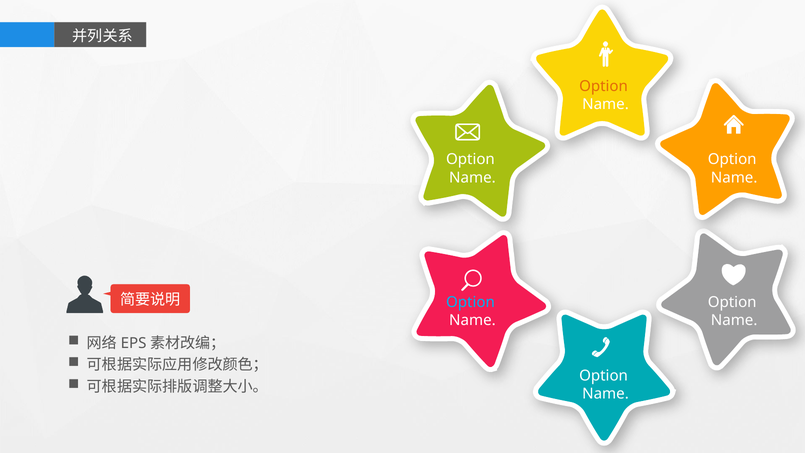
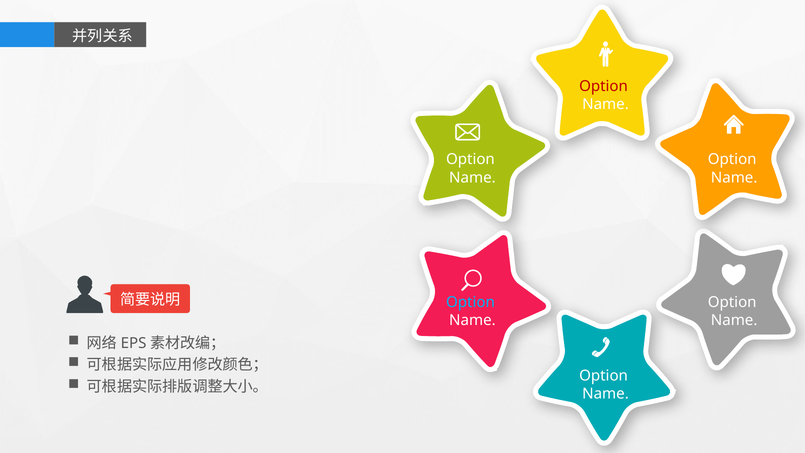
Option at (604, 86) colour: orange -> red
